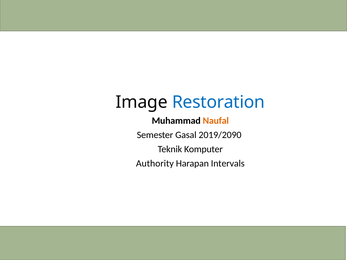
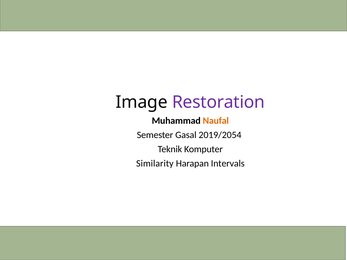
Restoration colour: blue -> purple
2019/2090: 2019/2090 -> 2019/2054
Authority: Authority -> Similarity
